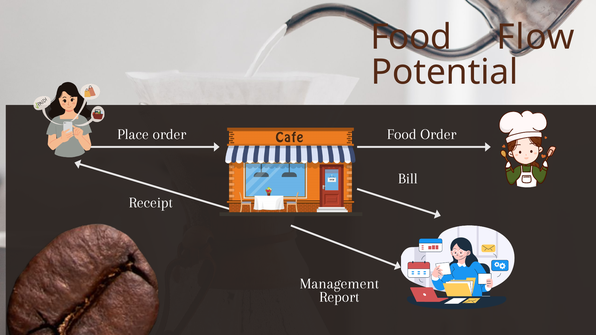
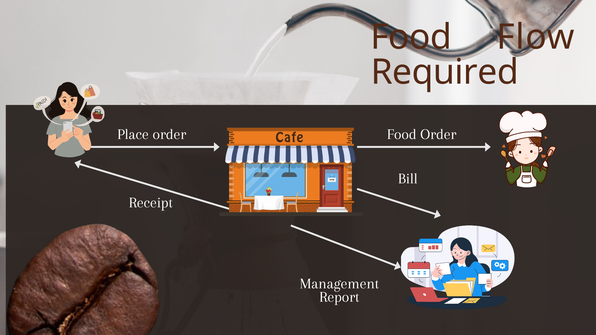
Potential: Potential -> Required
